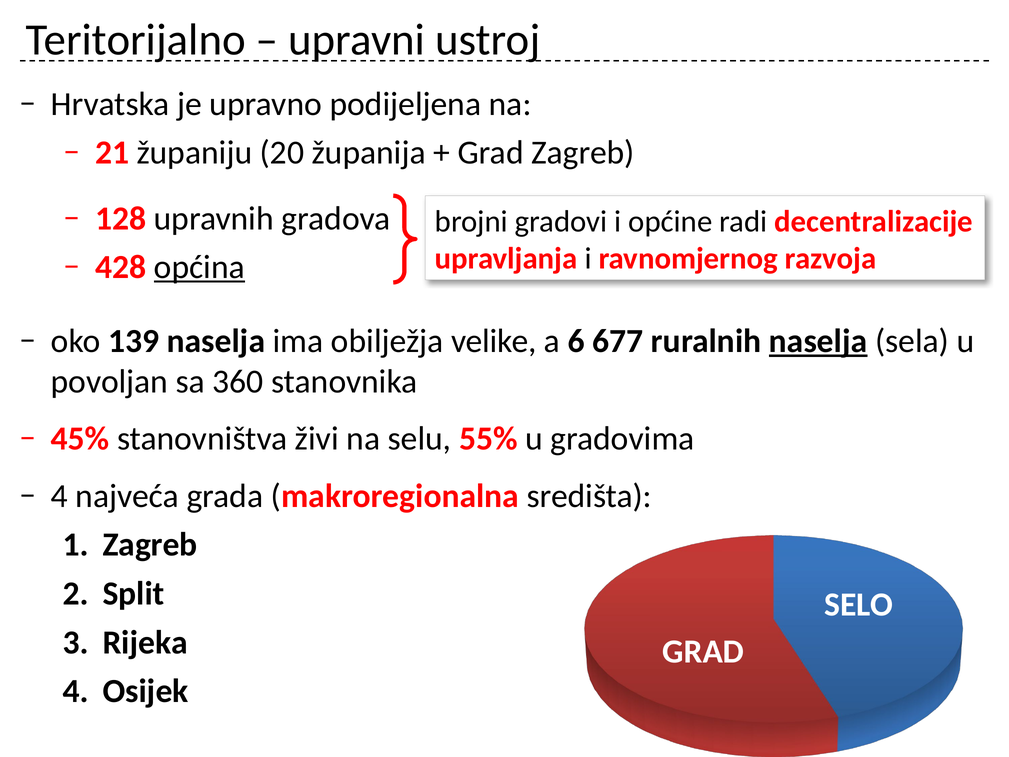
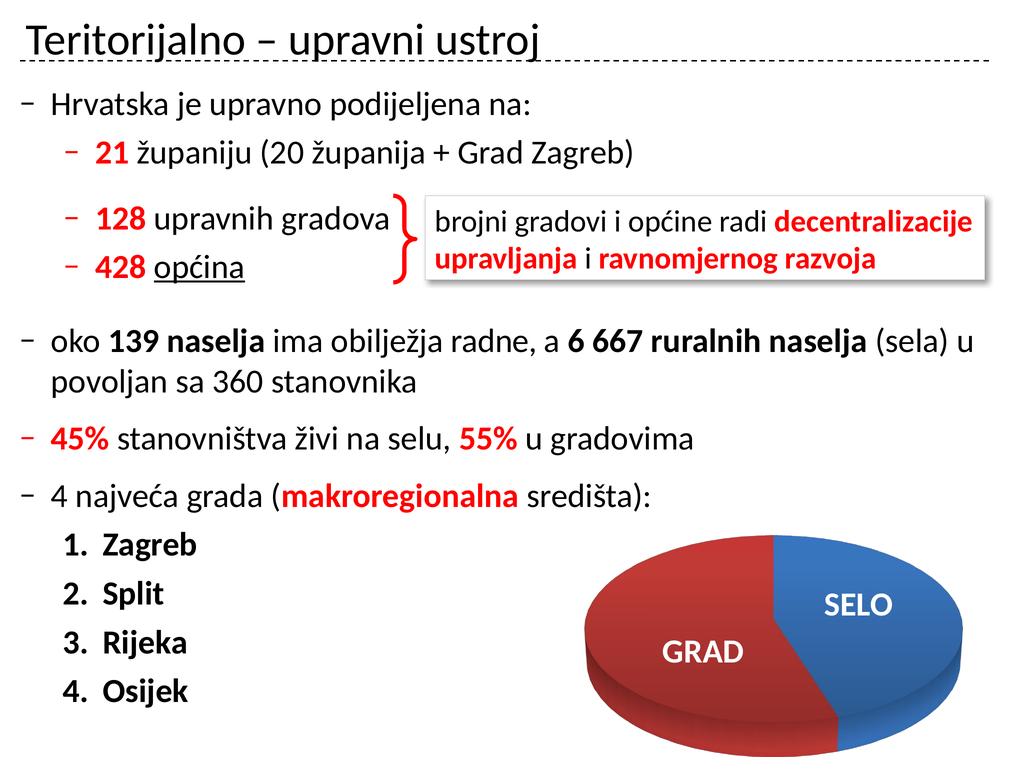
velike: velike -> radne
677: 677 -> 667
naselja at (818, 341) underline: present -> none
